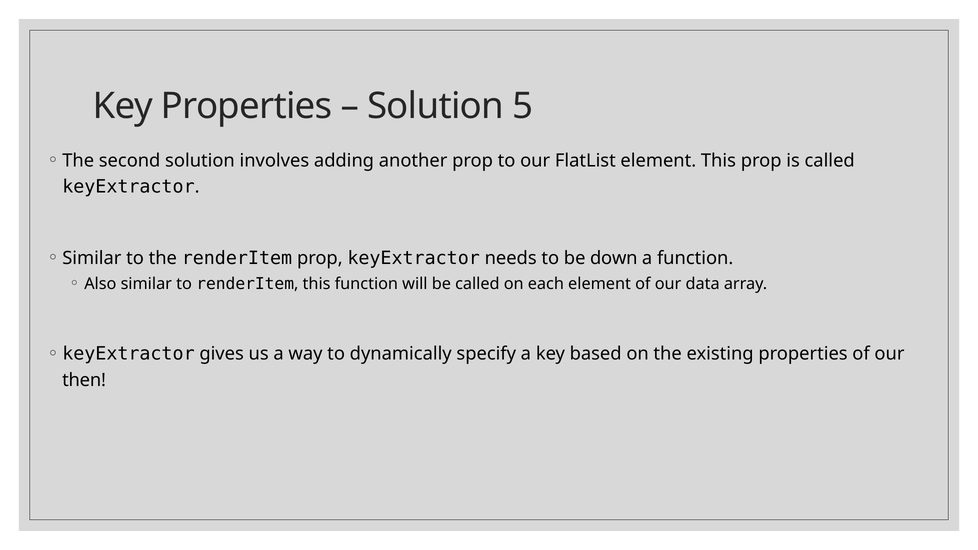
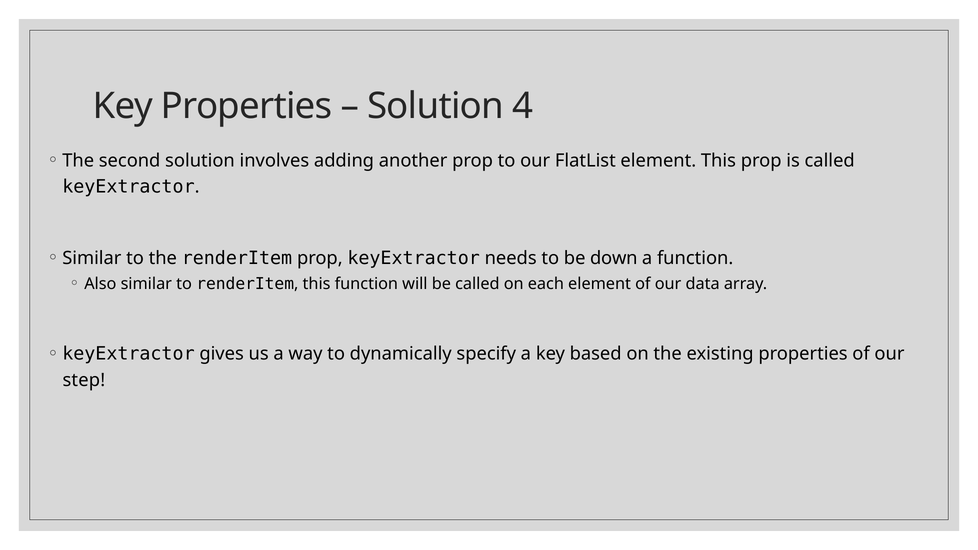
5: 5 -> 4
then: then -> step
